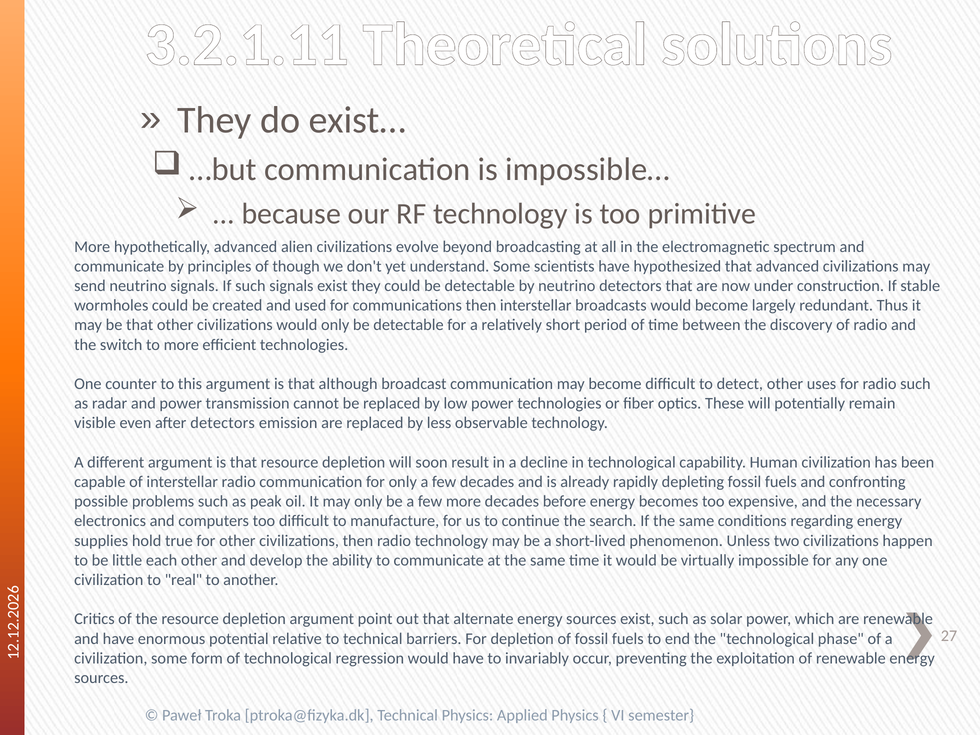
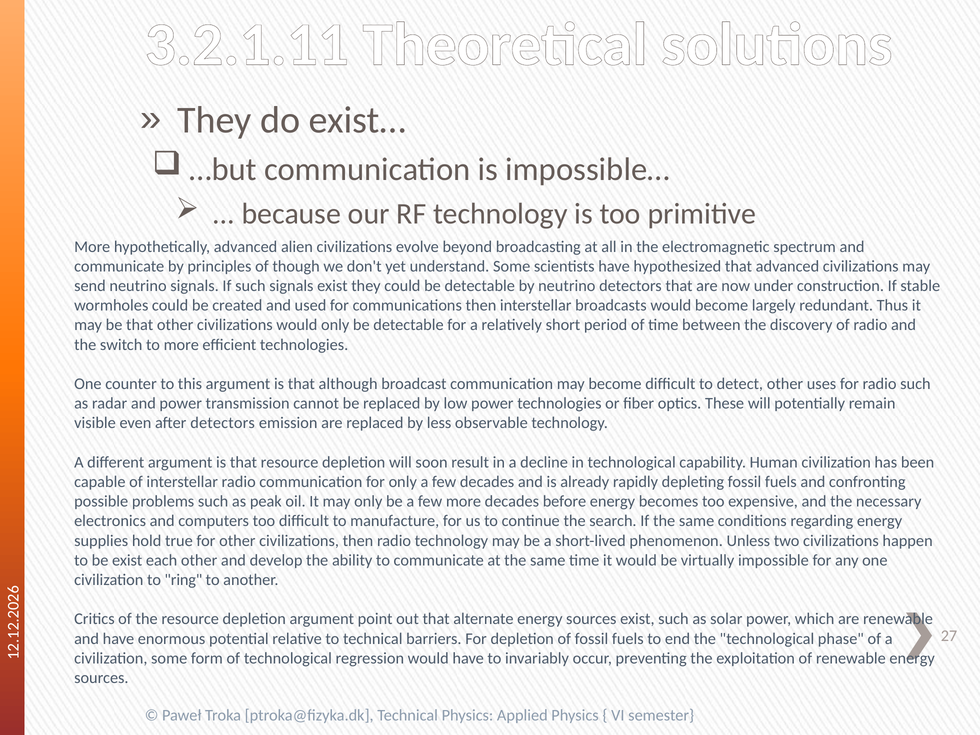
be little: little -> exist
real: real -> ring
